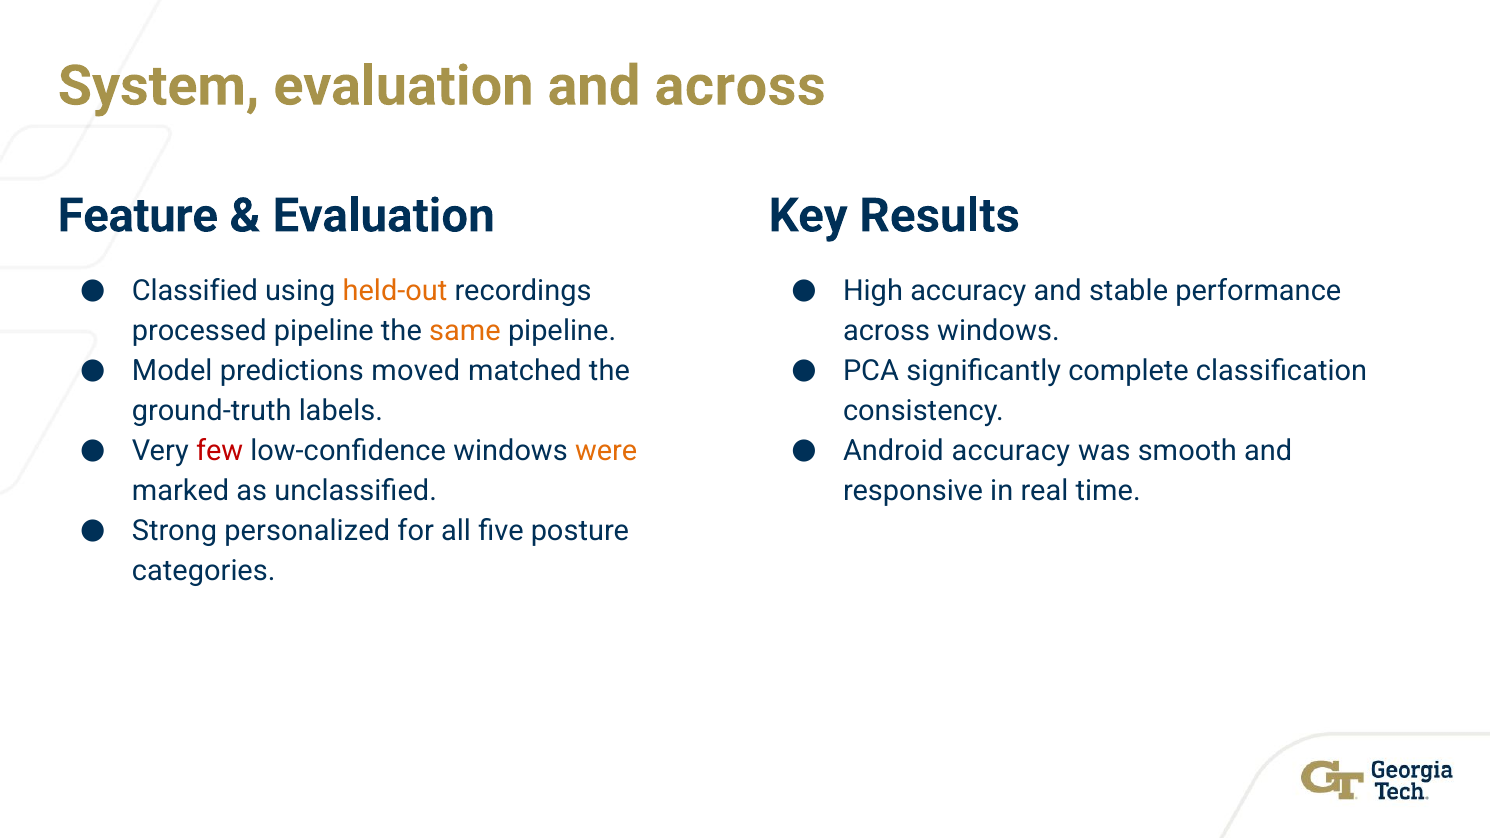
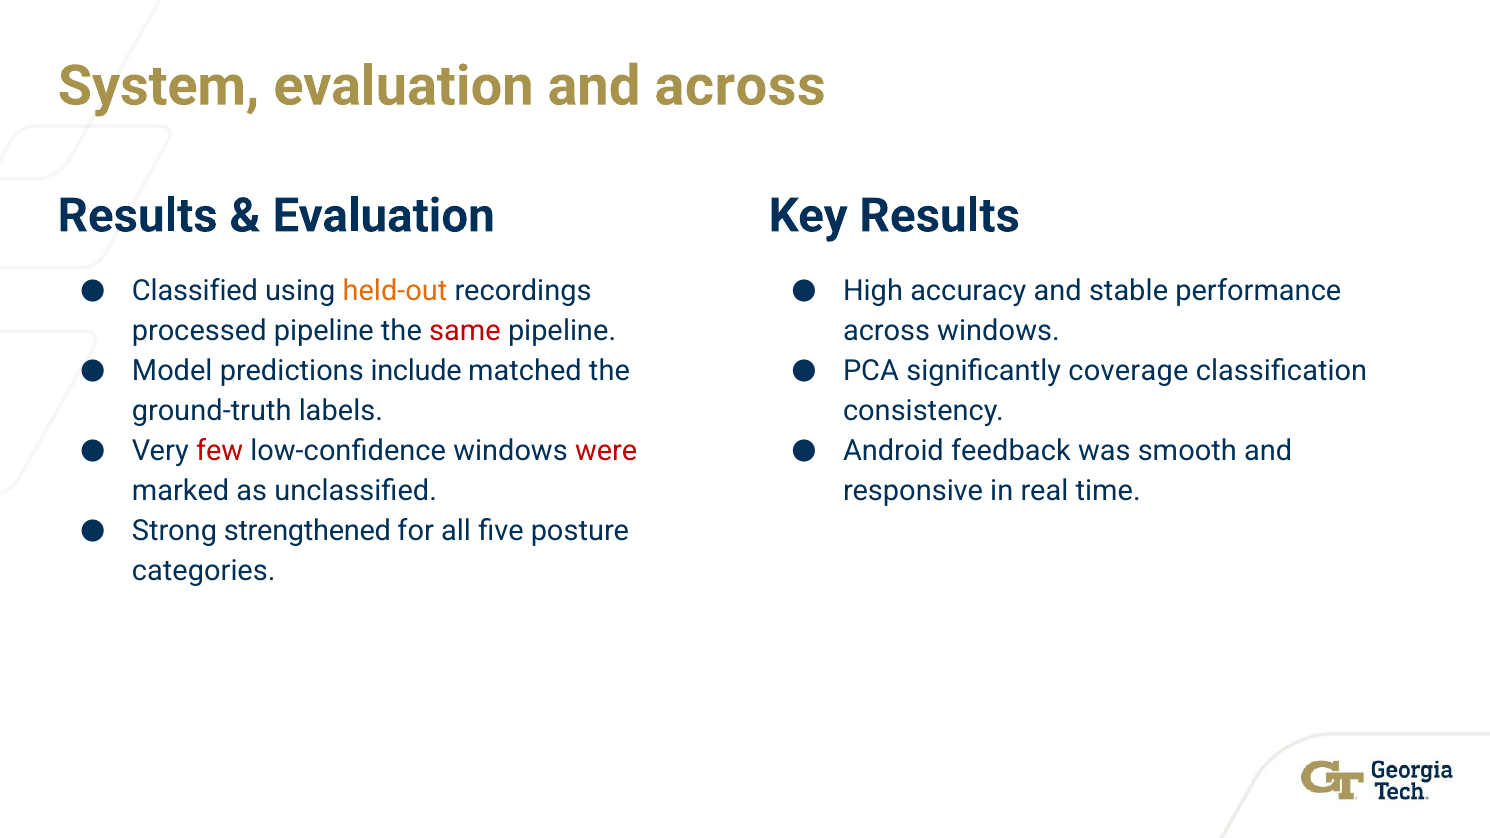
Feature at (138, 216): Feature -> Results
same colour: orange -> red
moved: moved -> include
complete: complete -> coverage
were colour: orange -> red
Android accuracy: accuracy -> feedback
personalized: personalized -> strengthened
